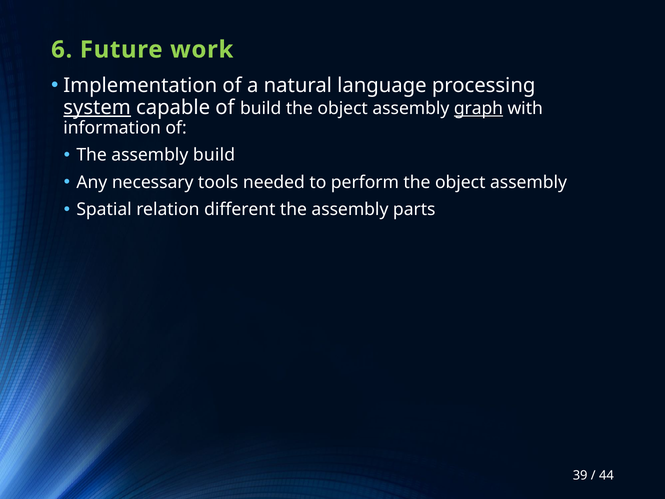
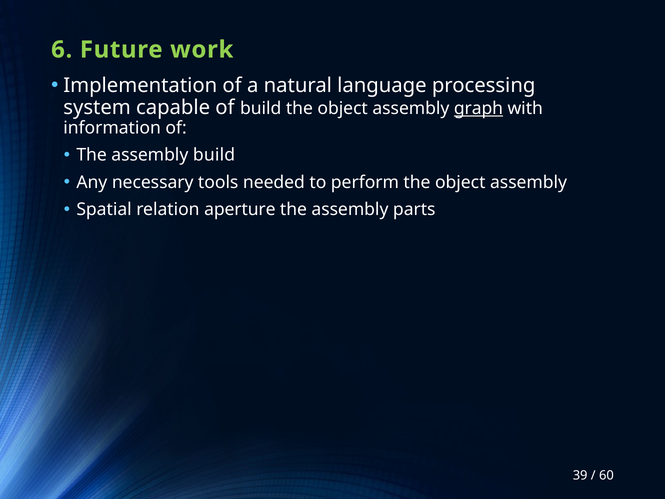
system underline: present -> none
different: different -> aperture
44: 44 -> 60
